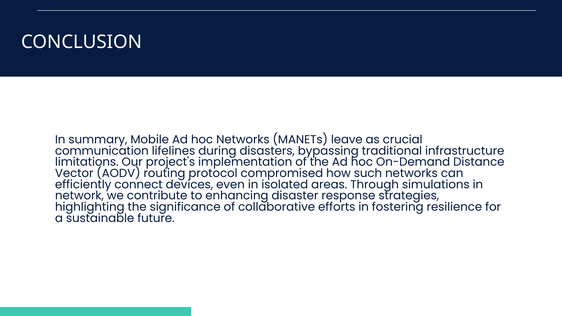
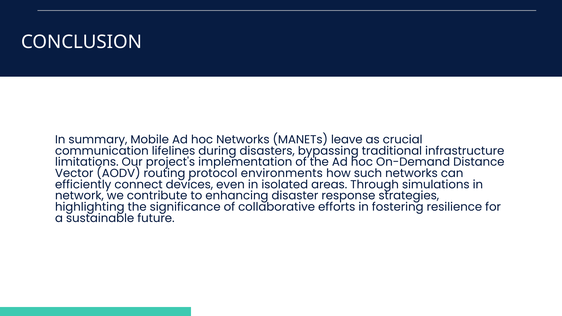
compromised: compromised -> environments
